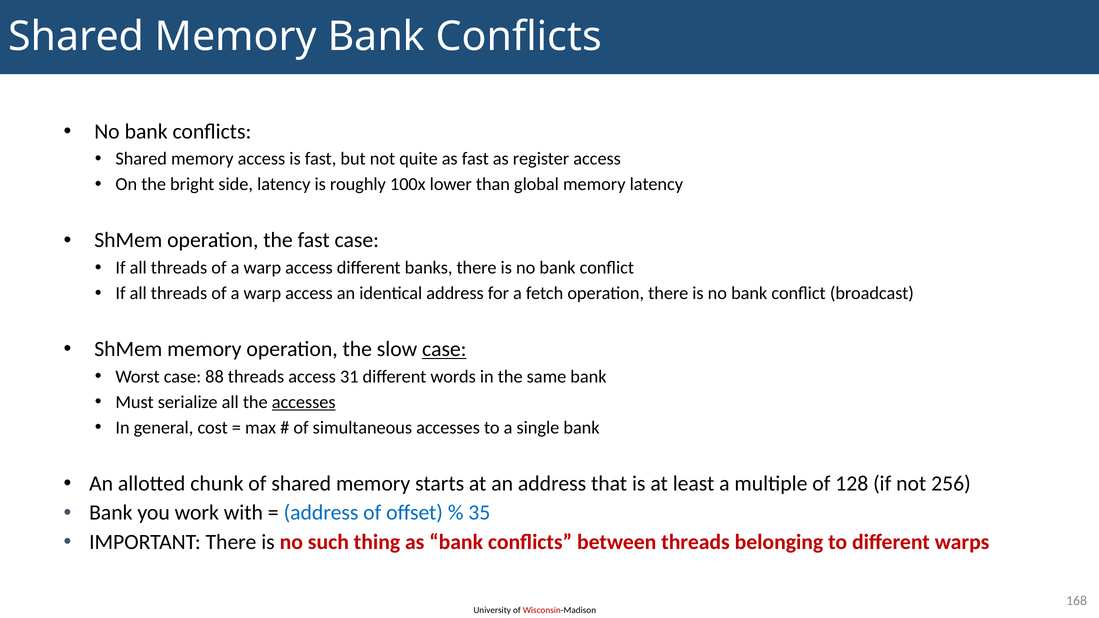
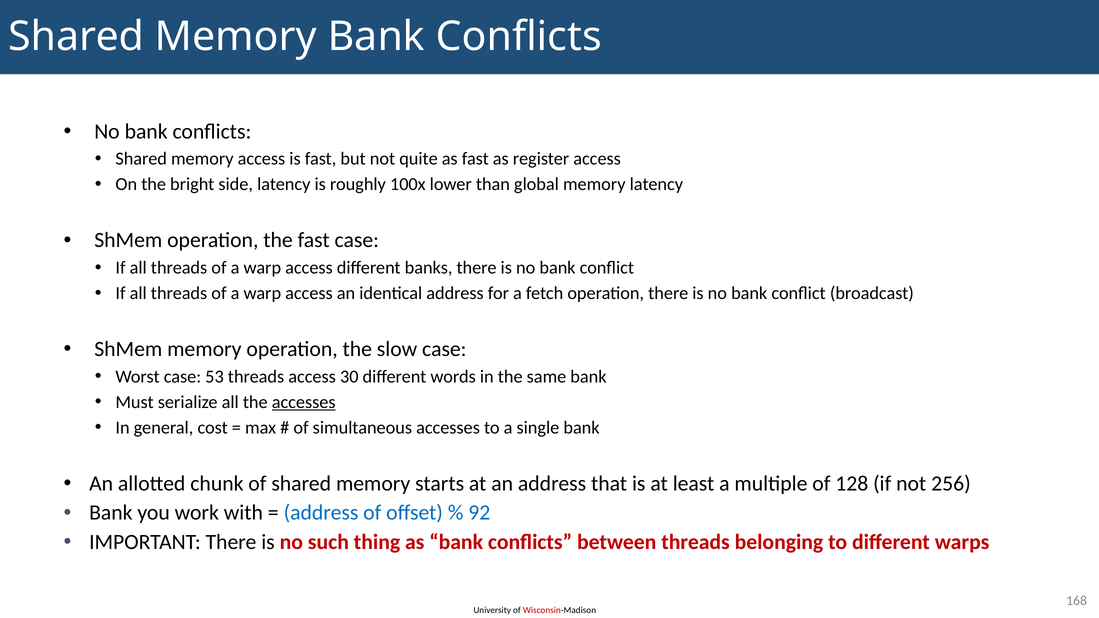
case at (444, 349) underline: present -> none
88: 88 -> 53
31: 31 -> 30
35: 35 -> 92
